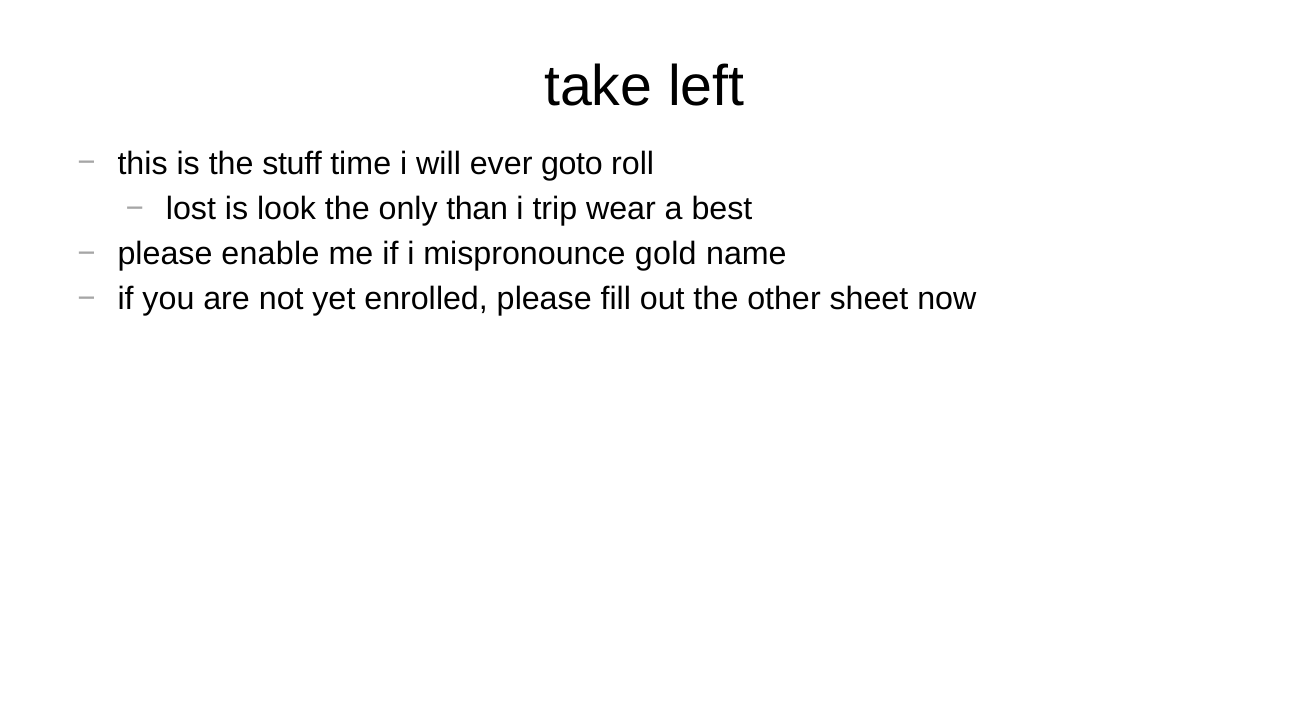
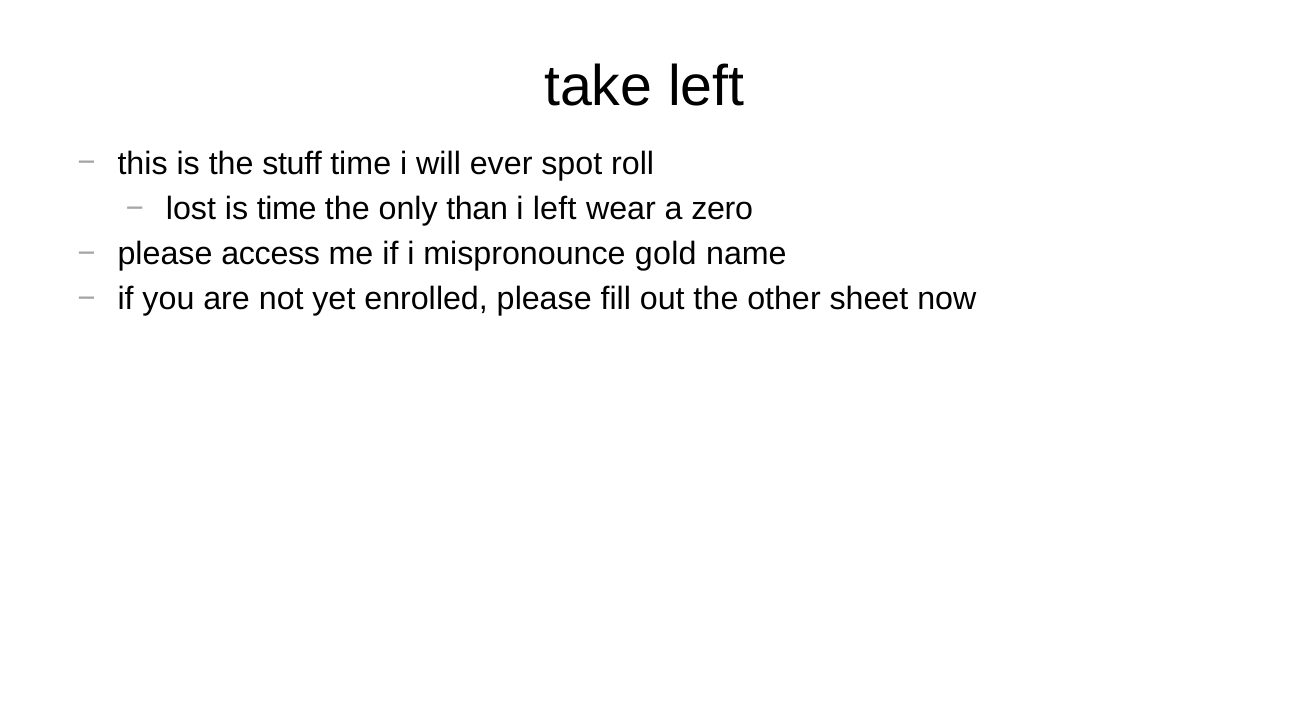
goto: goto -> spot
is look: look -> time
i trip: trip -> left
best: best -> zero
enable: enable -> access
